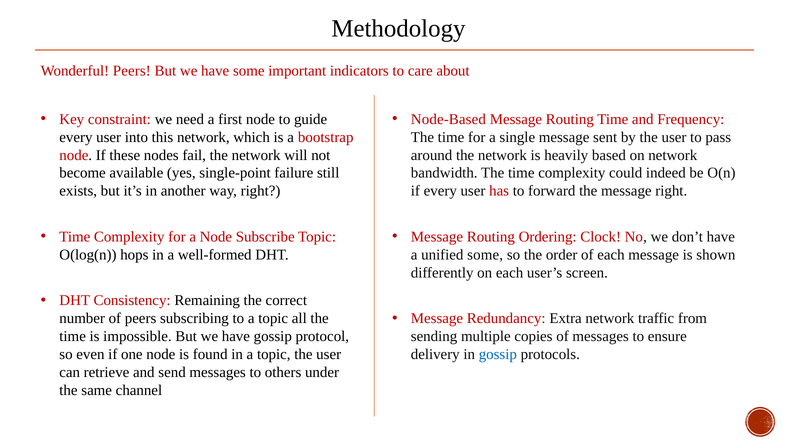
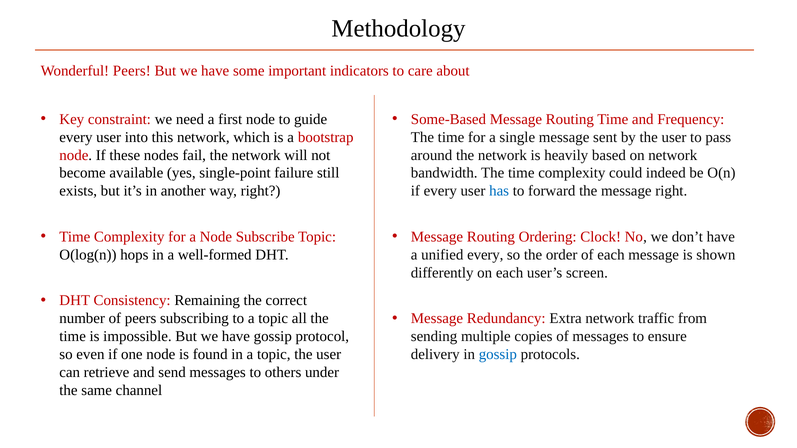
Node-Based: Node-Based -> Some-Based
has colour: red -> blue
unified some: some -> every
